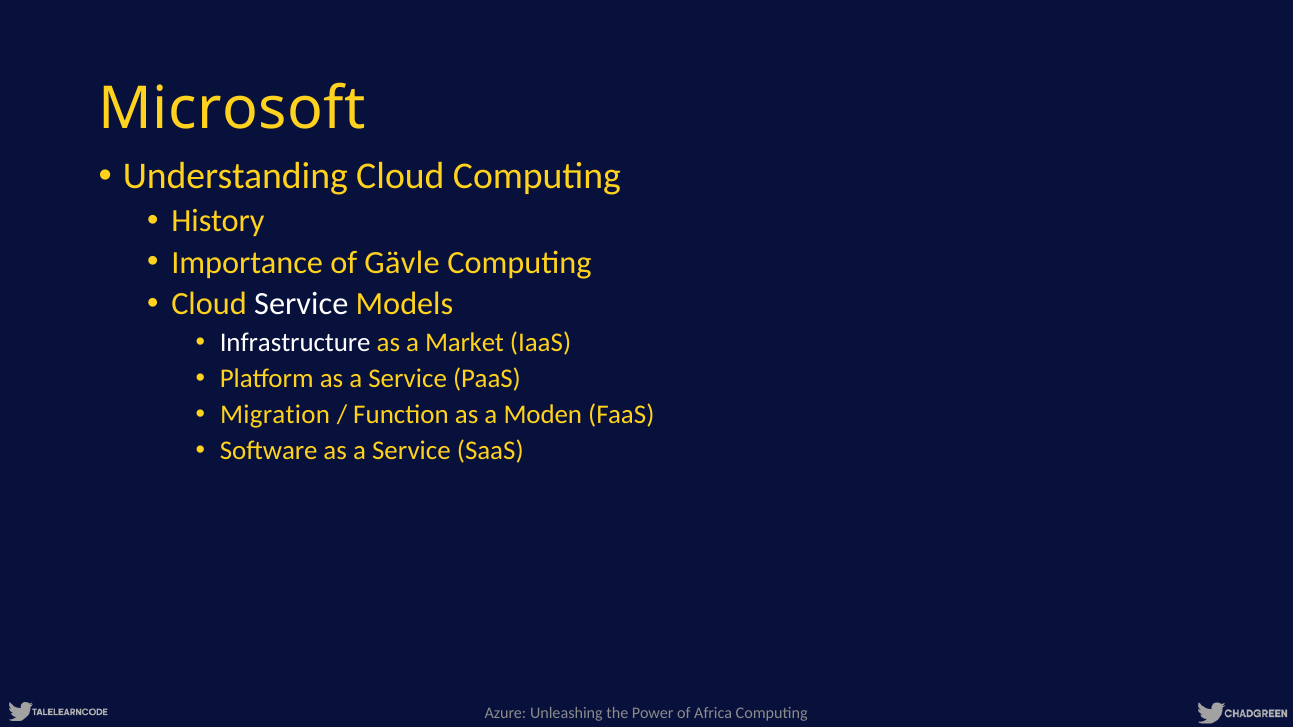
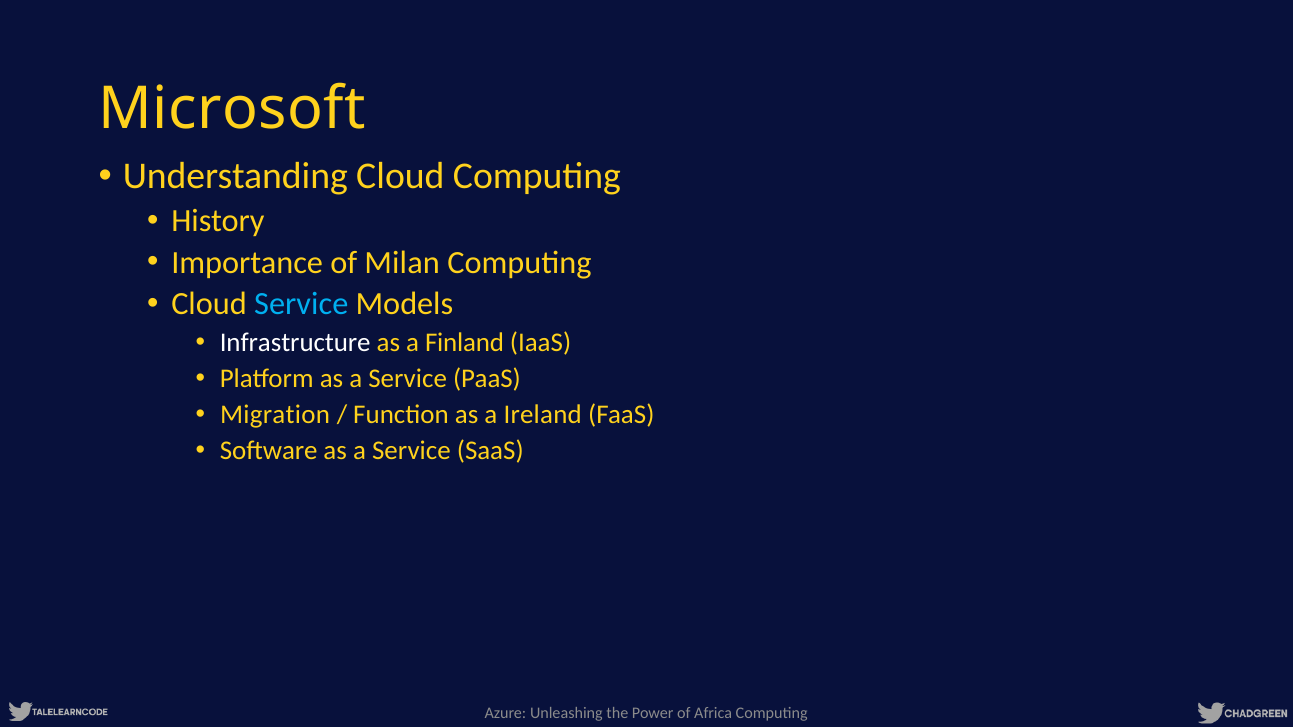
Gävle: Gävle -> Milan
Service at (301, 304) colour: white -> light blue
Market: Market -> Finland
Moden: Moden -> Ireland
